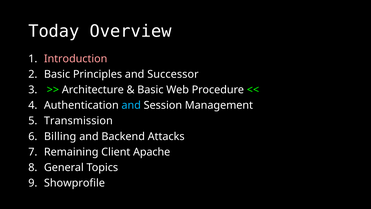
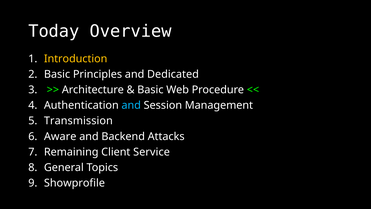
Introduction colour: pink -> yellow
Successor: Successor -> Dedicated
Billing: Billing -> Aware
Apache: Apache -> Service
